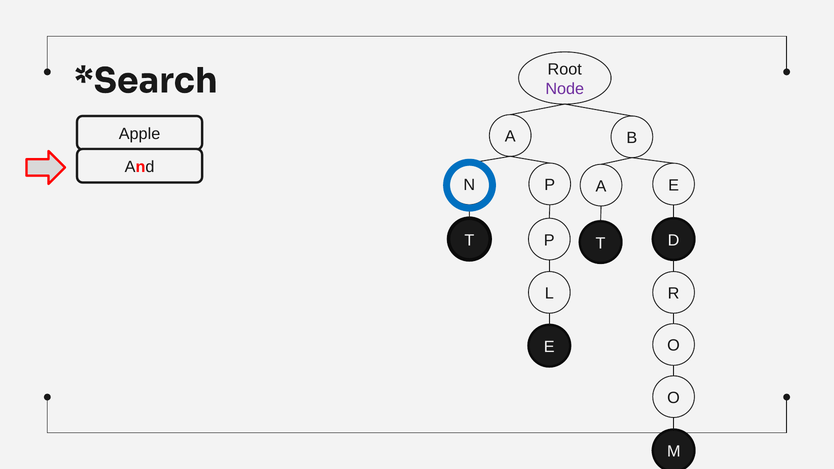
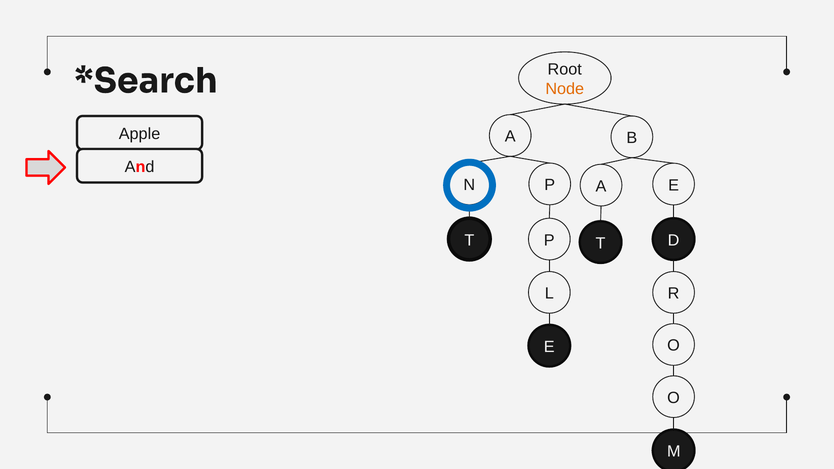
Node colour: purple -> orange
